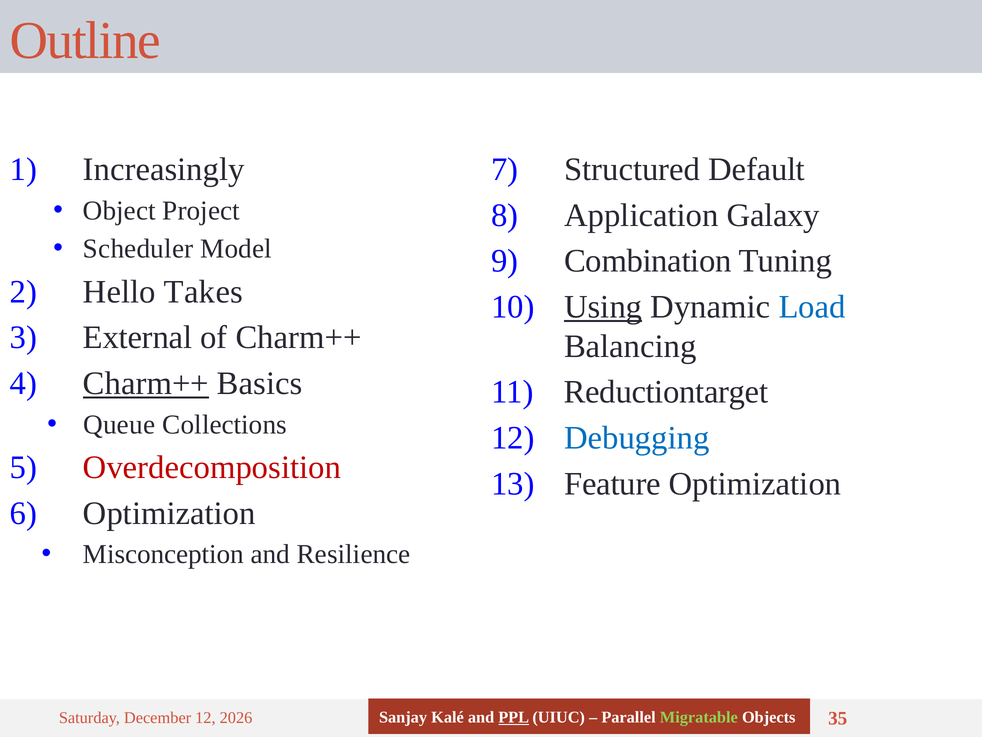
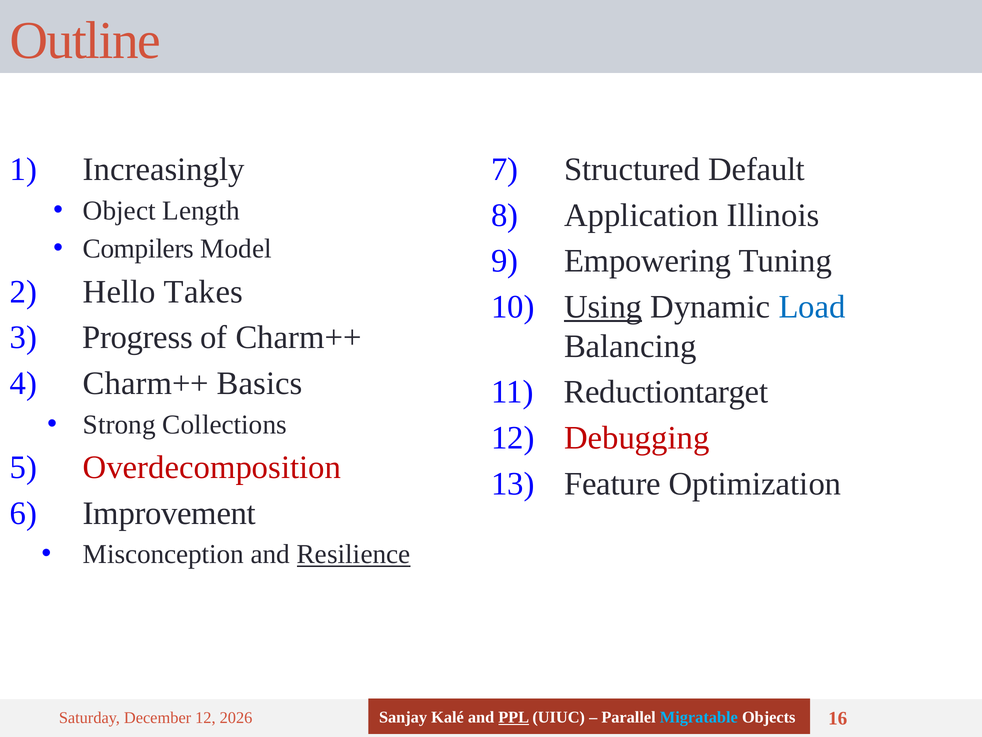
Project: Project -> Length
Galaxy: Galaxy -> Illinois
Scheduler: Scheduler -> Compilers
Combination: Combination -> Empowering
External: External -> Progress
Charm++ at (146, 383) underline: present -> none
Queue: Queue -> Strong
Debugging colour: blue -> red
Optimization at (169, 513): Optimization -> Improvement
Resilience underline: none -> present
Migratable colour: light green -> light blue
35: 35 -> 16
